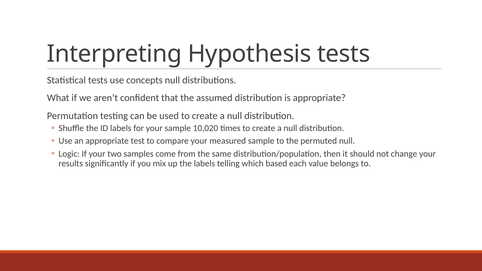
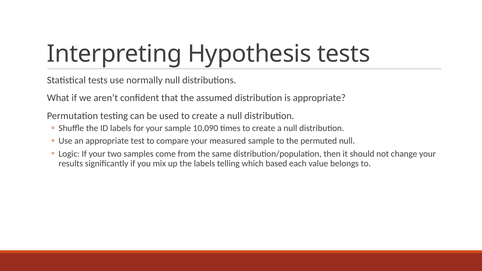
concepts: concepts -> normally
10,020: 10,020 -> 10,090
